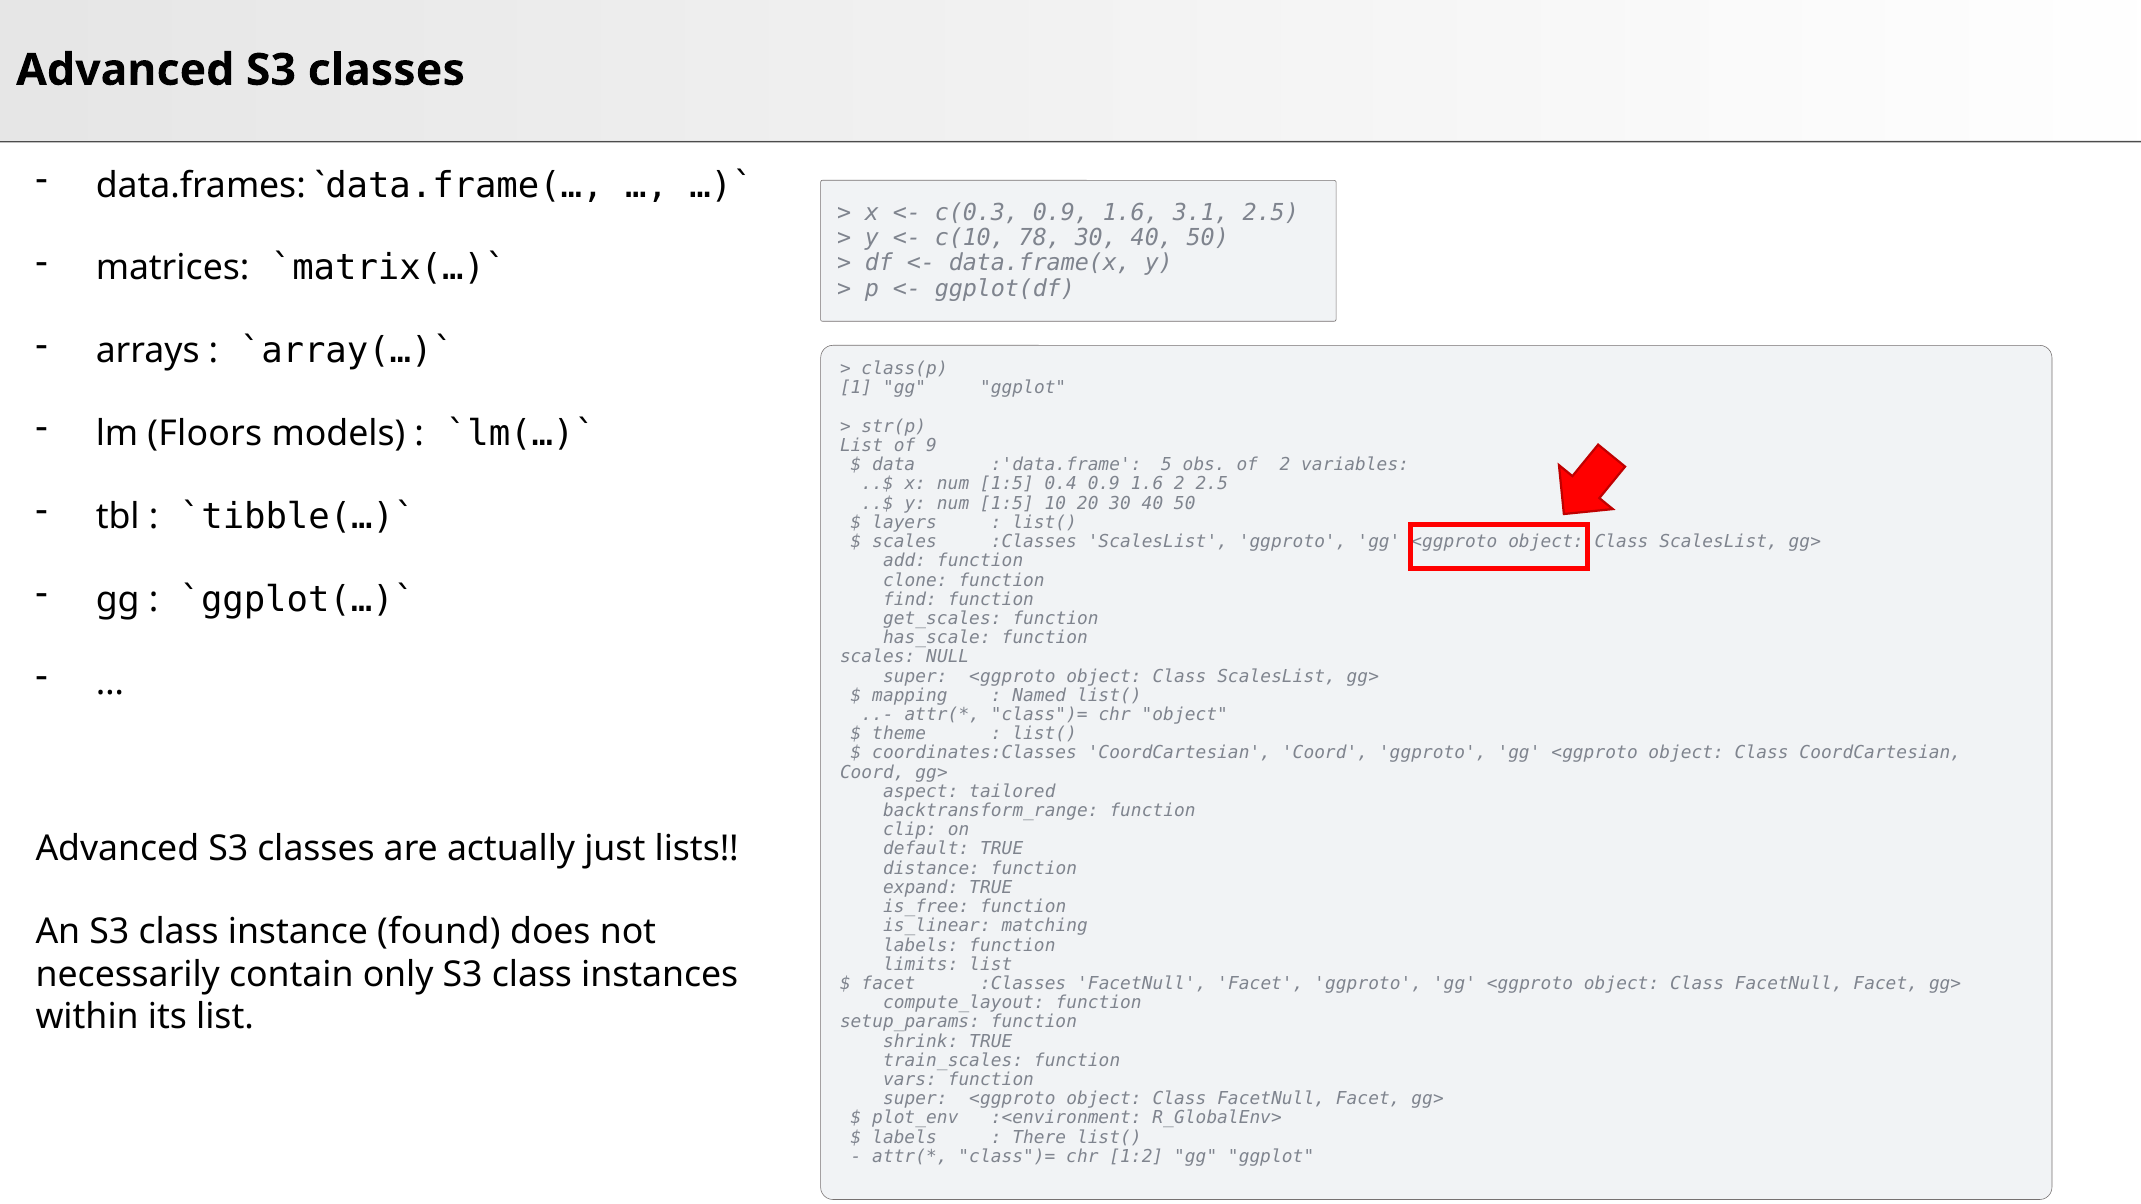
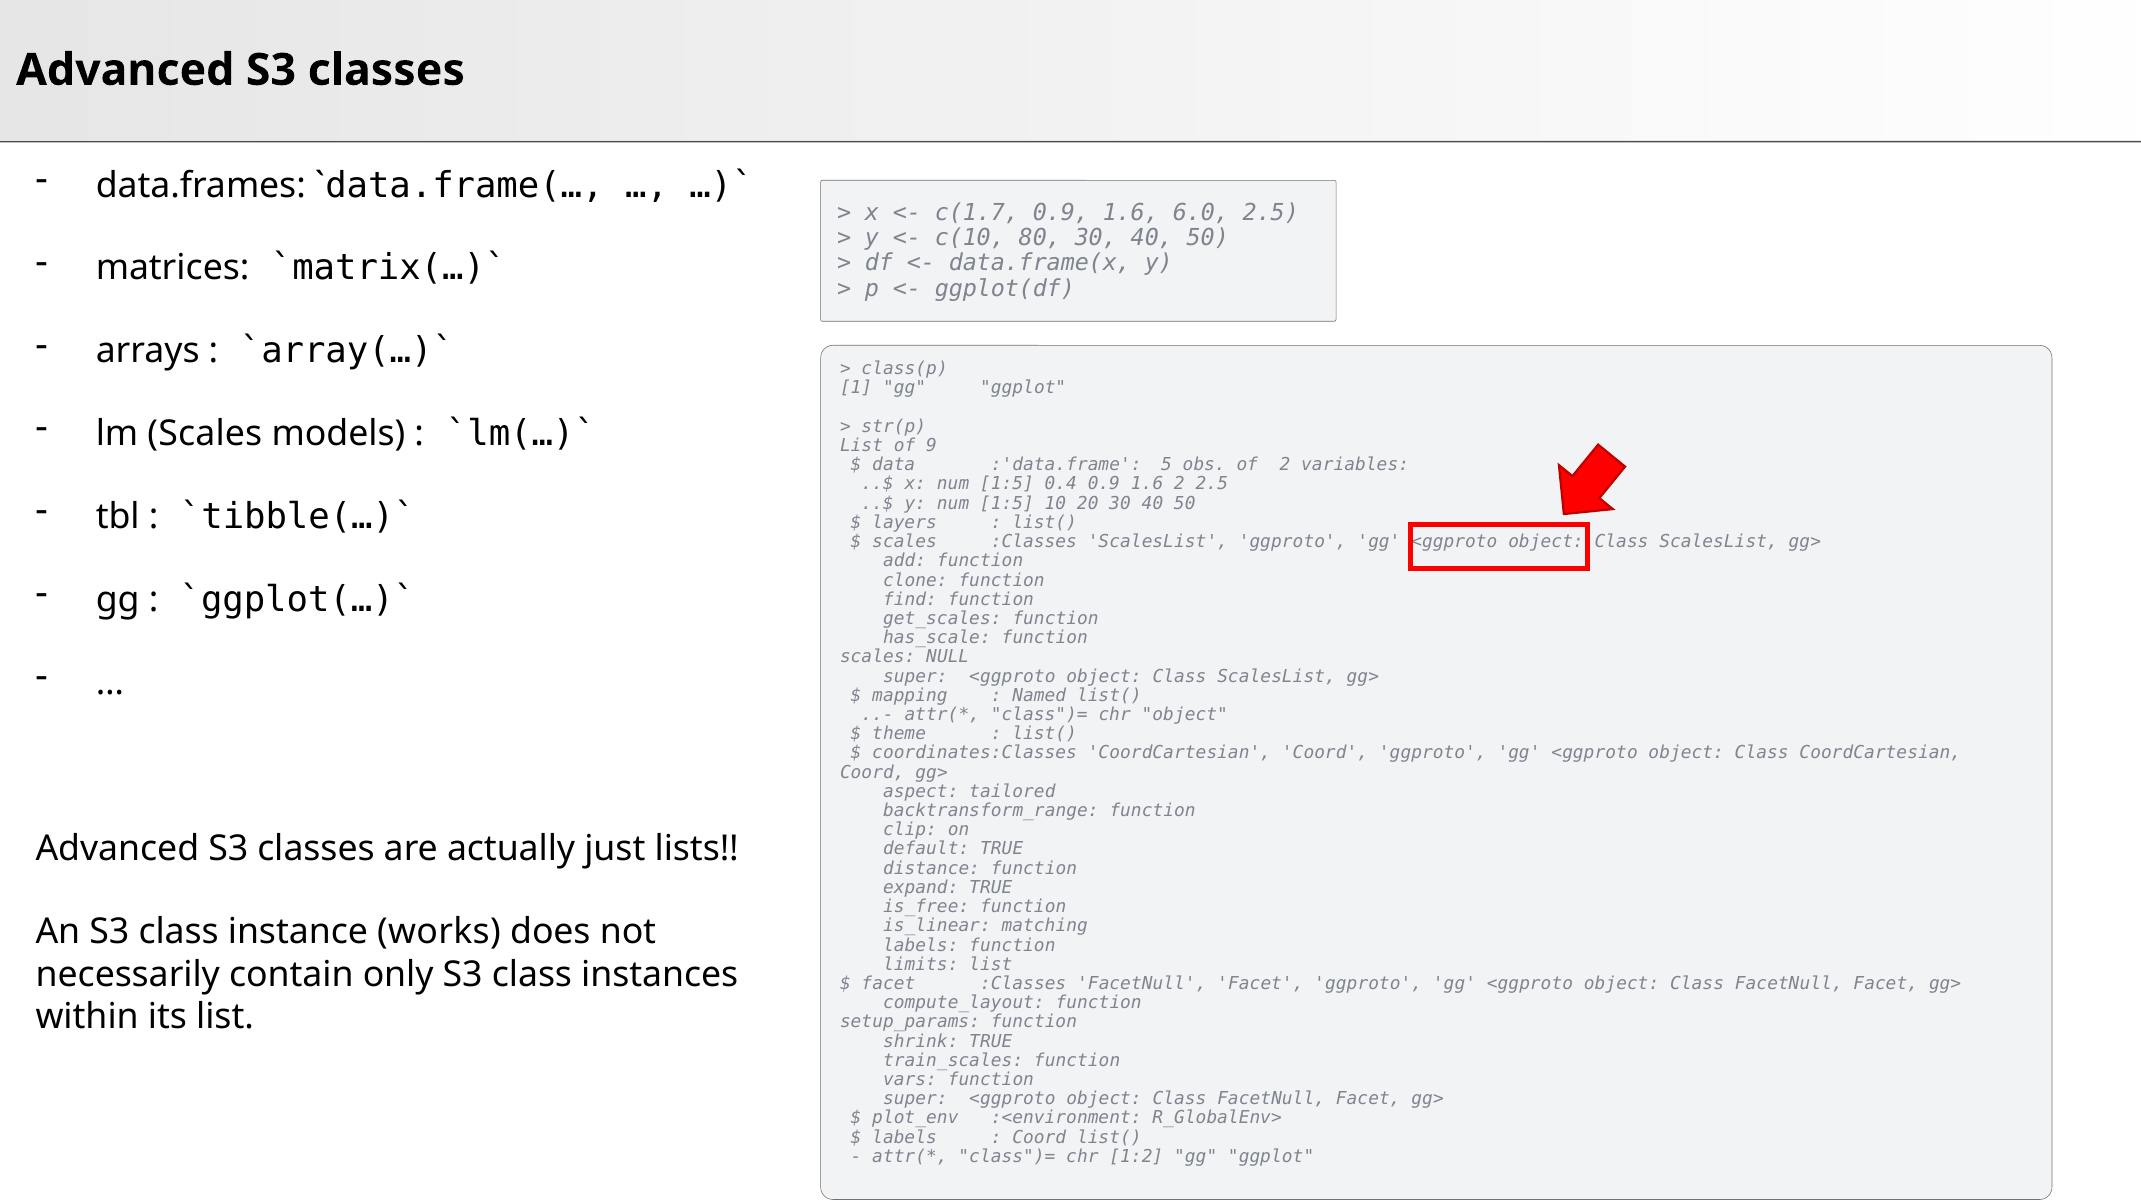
c(0.3: c(0.3 -> c(1.7
3.1: 3.1 -> 6.0
78: 78 -> 80
lm Floors: Floors -> Scales
found: found -> works
There at (1039, 1138): There -> Coord
